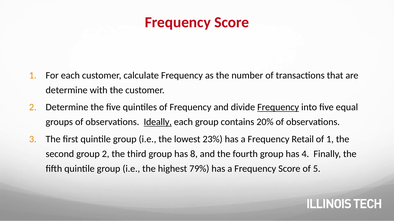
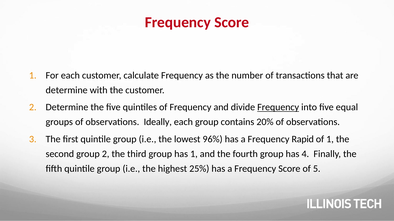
Ideally underline: present -> none
23%: 23% -> 96%
Retail: Retail -> Rapid
has 8: 8 -> 1
79%: 79% -> 25%
